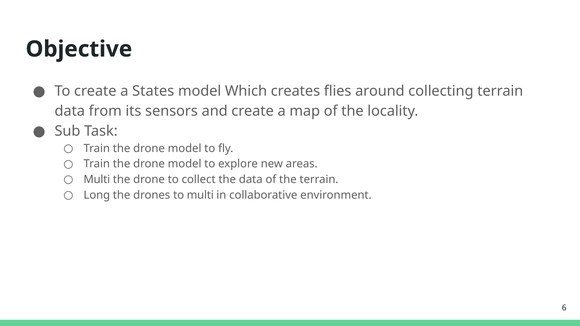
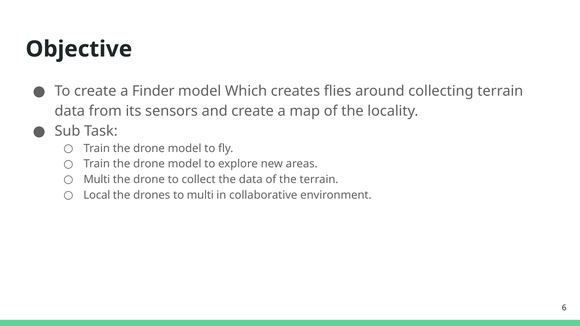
States: States -> Finder
Long: Long -> Local
